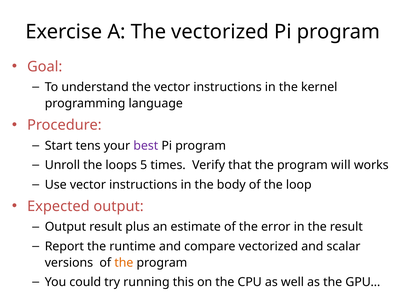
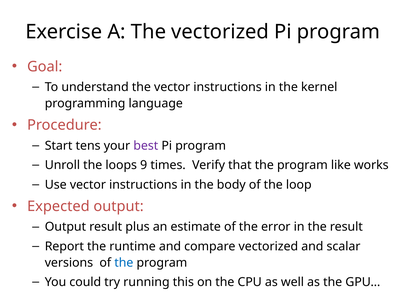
5: 5 -> 9
will: will -> like
the at (124, 263) colour: orange -> blue
